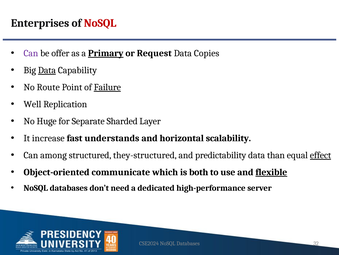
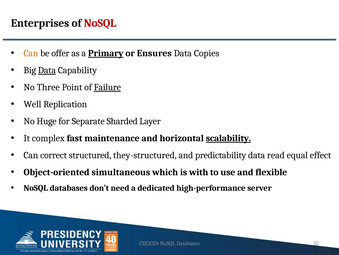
Can at (31, 53) colour: purple -> orange
Request: Request -> Ensures
Route: Route -> Three
increase: increase -> complex
understands: understands -> maintenance
scalability underline: none -> present
among: among -> correct
than: than -> read
effect underline: present -> none
communicate: communicate -> simultaneous
both: both -> with
flexible underline: present -> none
